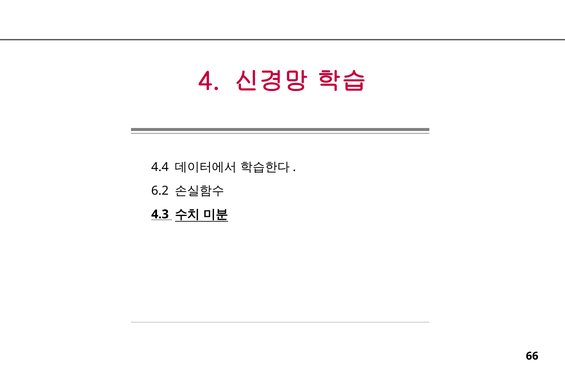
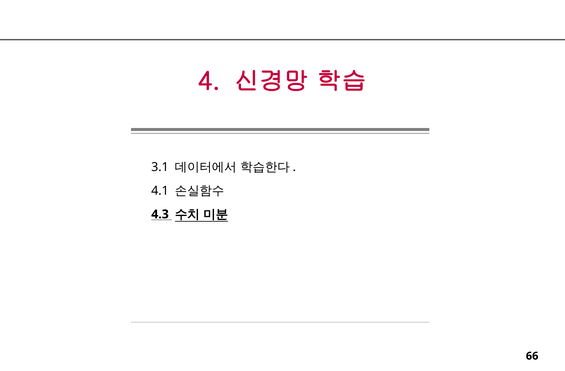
4.4: 4.4 -> 3.1
6.2: 6.2 -> 4.1
